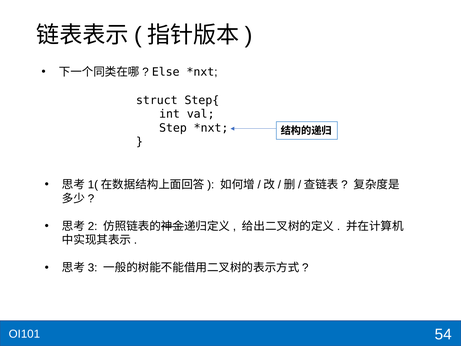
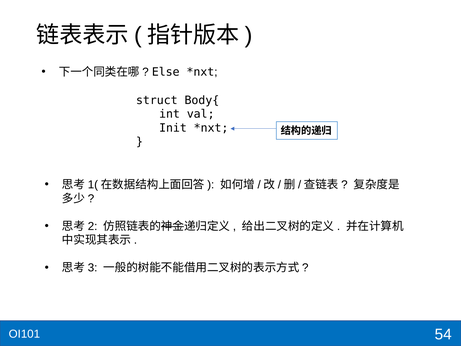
Step{: Step{ -> Body{
Step: Step -> Init
